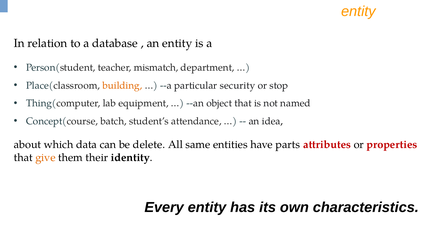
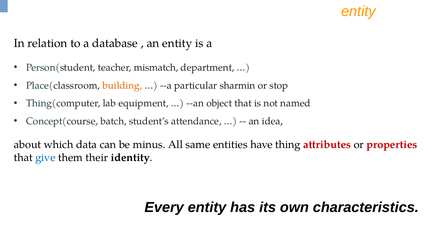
security: security -> sharmin
delete: delete -> minus
parts: parts -> thing
give colour: orange -> blue
